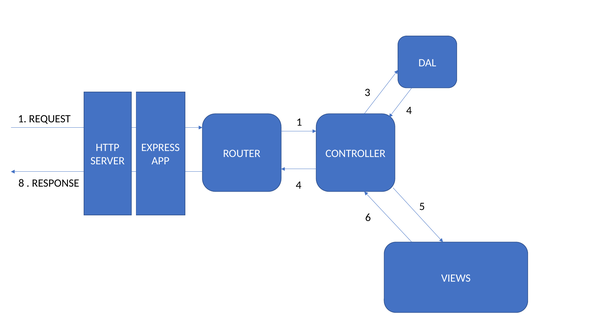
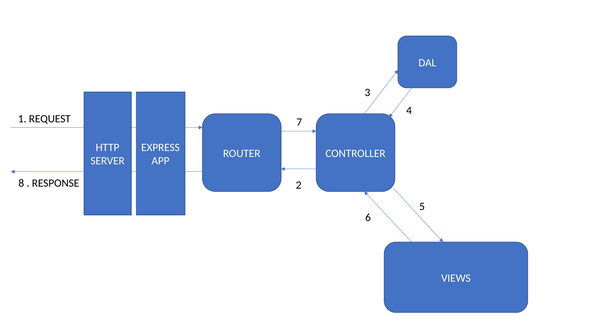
REQUEST 1: 1 -> 7
RESPONSE 4: 4 -> 2
